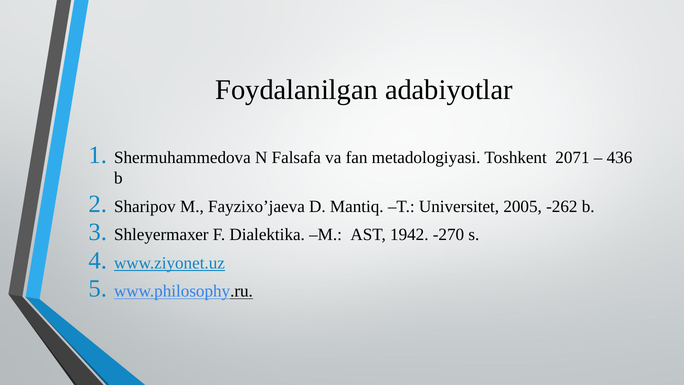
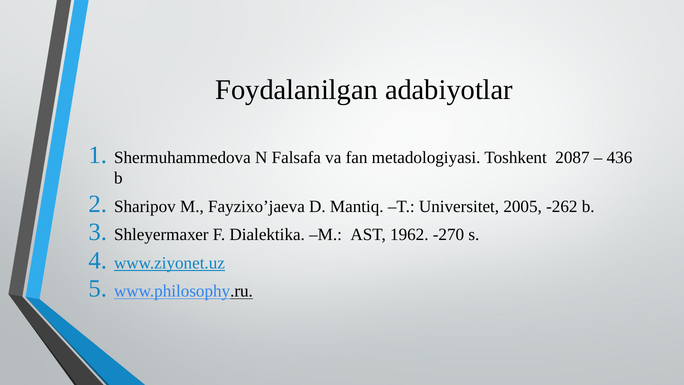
2071: 2071 -> 2087
1942: 1942 -> 1962
